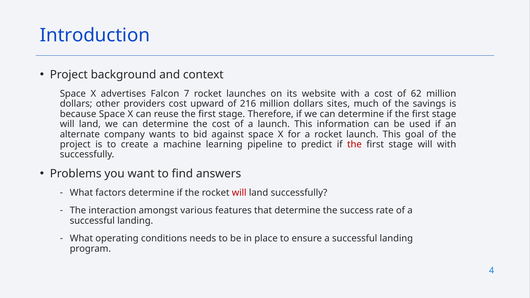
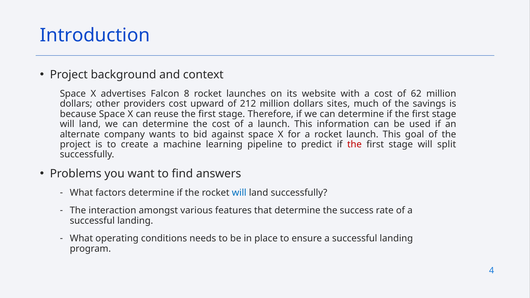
7: 7 -> 8
216: 216 -> 212
will with: with -> split
will at (239, 193) colour: red -> blue
